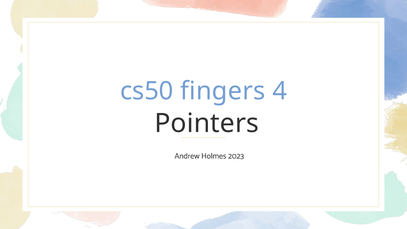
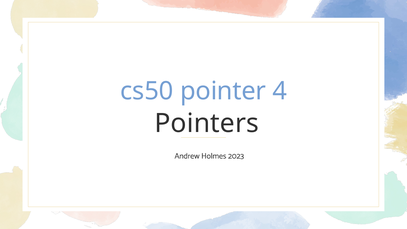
fingers: fingers -> pointer
